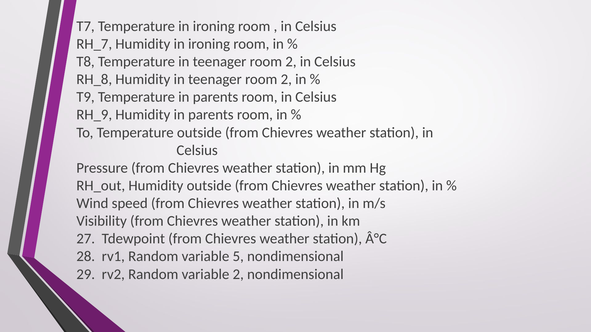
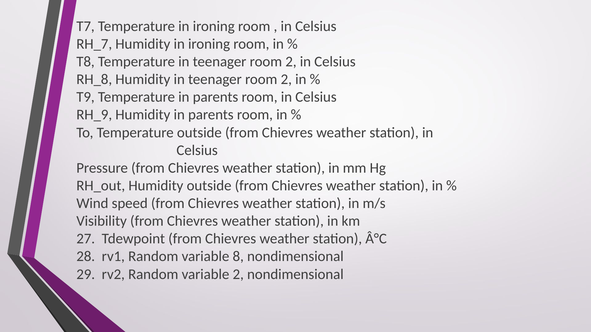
5: 5 -> 8
